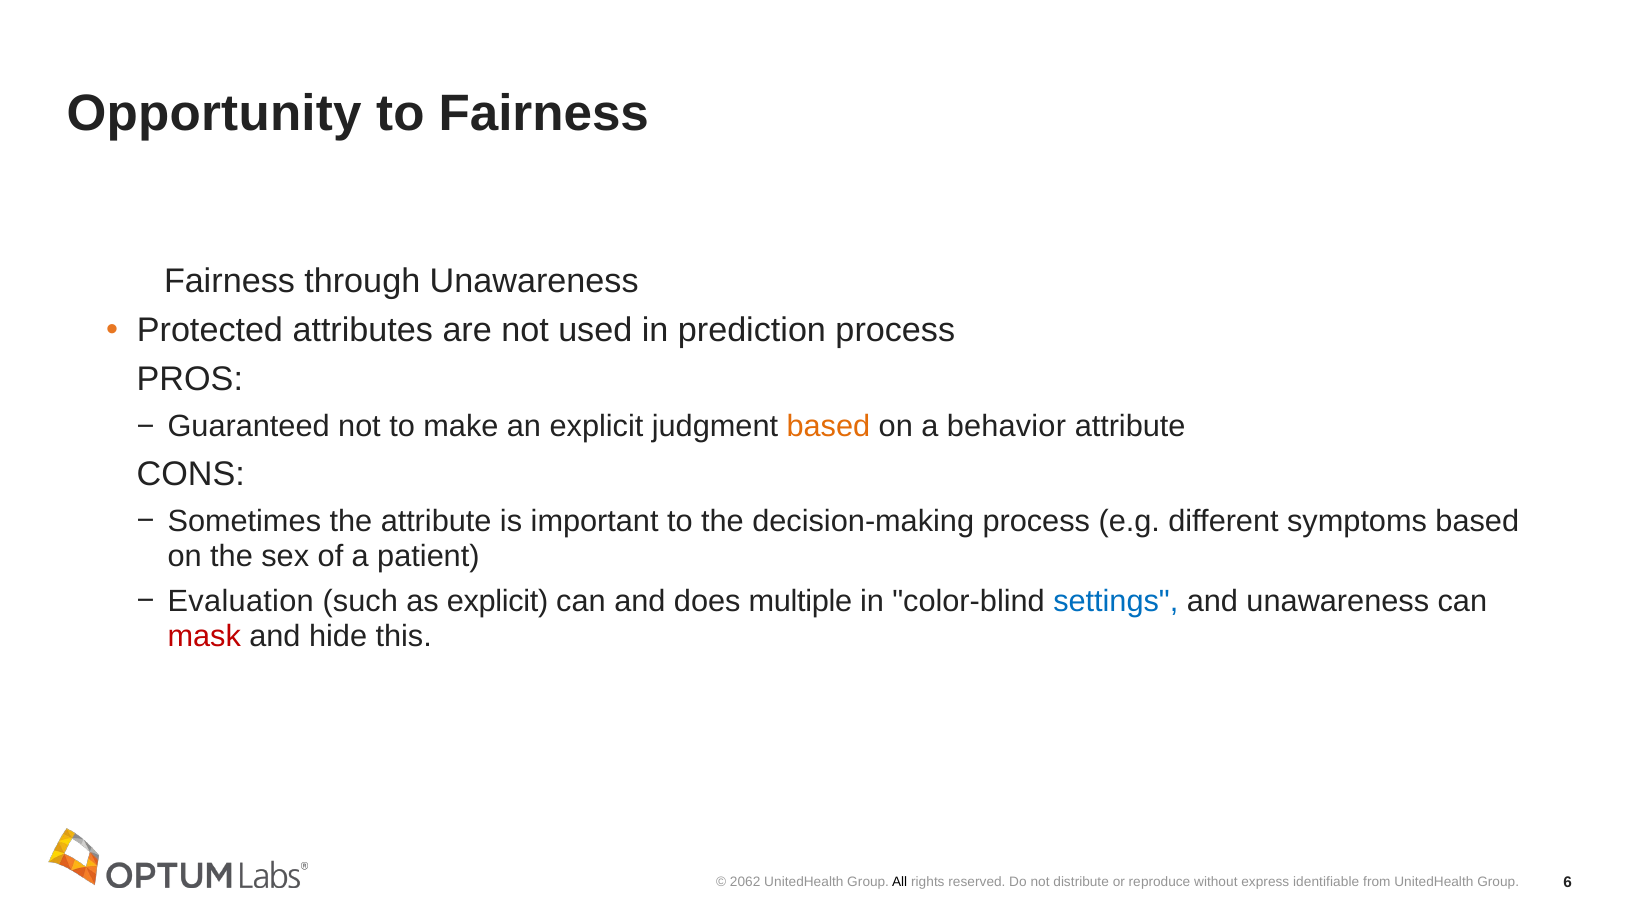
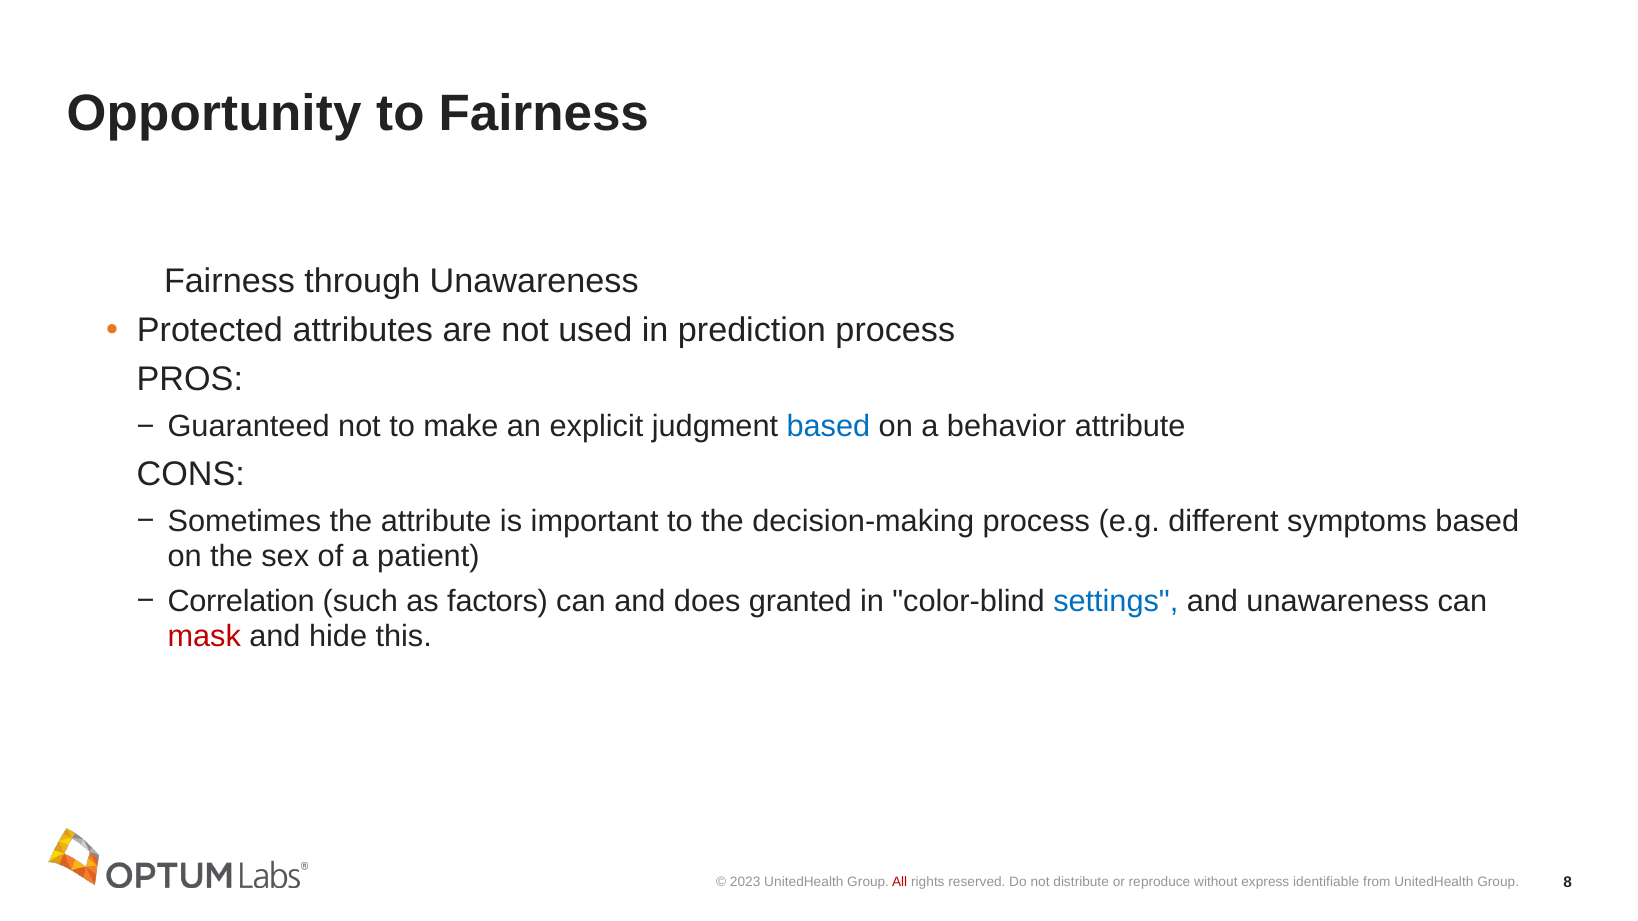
based at (828, 427) colour: orange -> blue
Evaluation: Evaluation -> Correlation
as explicit: explicit -> factors
multiple: multiple -> granted
2062: 2062 -> 2023
All colour: black -> red
6: 6 -> 8
